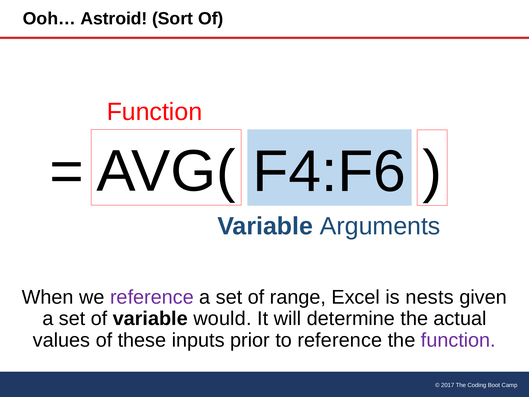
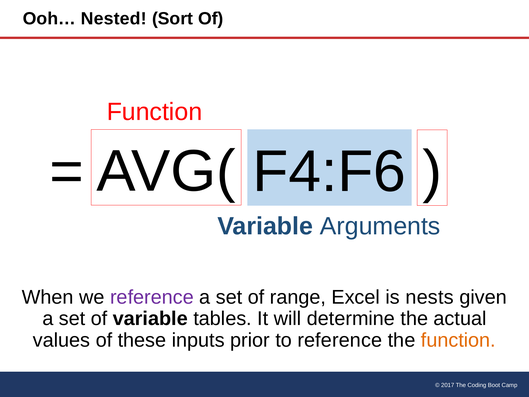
Astroid: Astroid -> Nested
would: would -> tables
function at (458, 340) colour: purple -> orange
